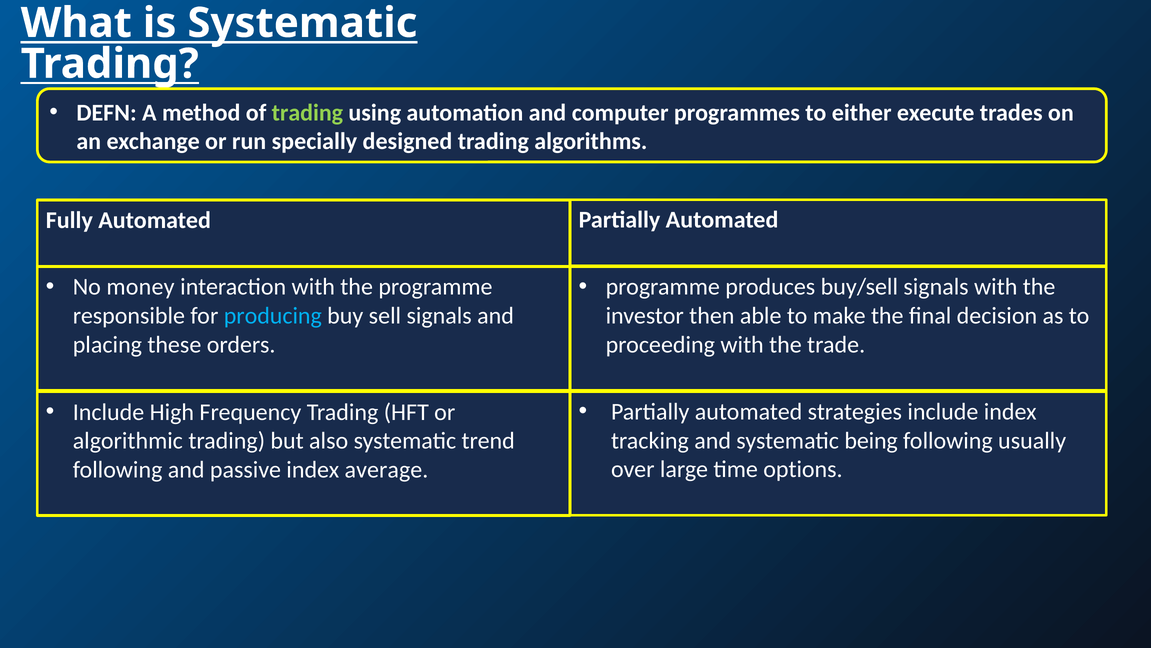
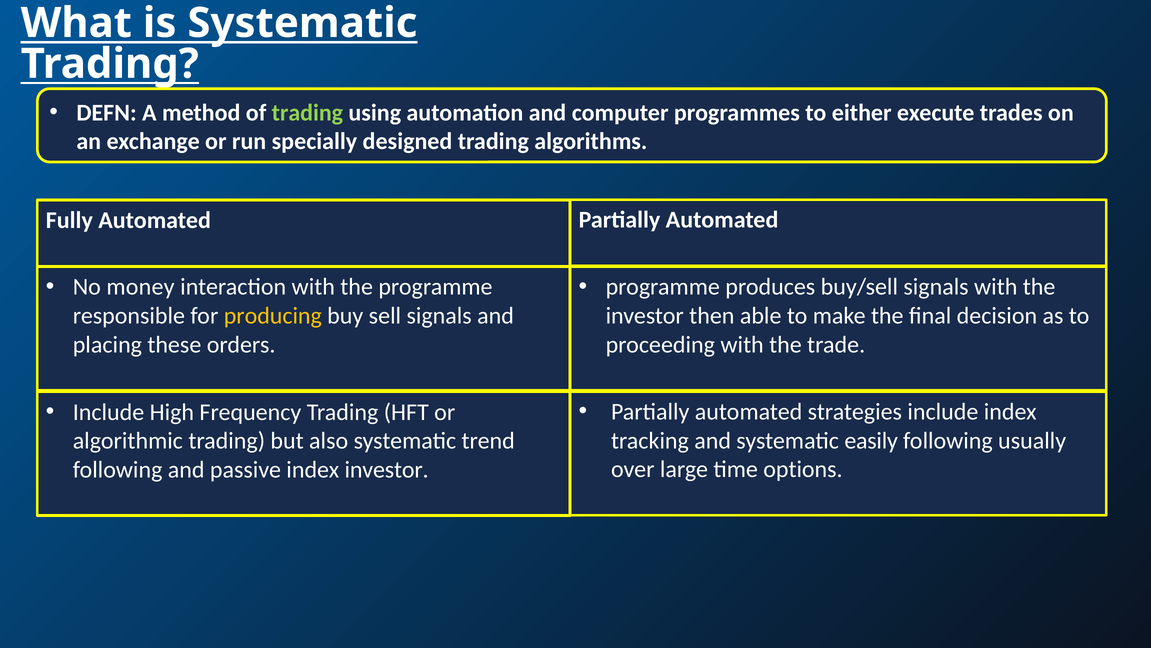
producing colour: light blue -> yellow
being: being -> easily
index average: average -> investor
